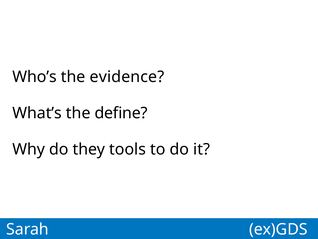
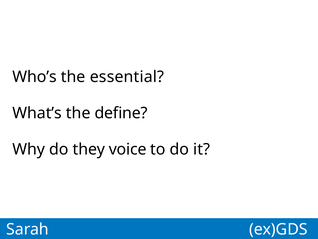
evidence: evidence -> essential
tools: tools -> voice
